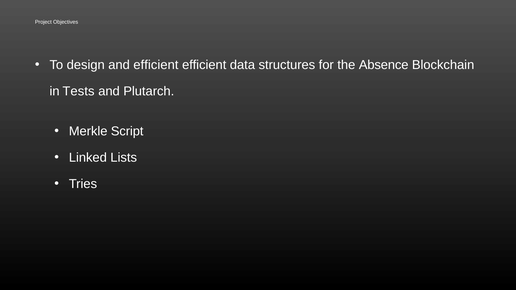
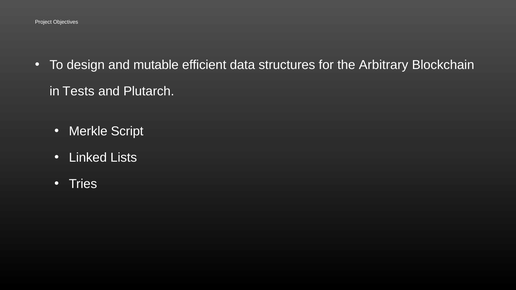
and efficient: efficient -> mutable
Absence: Absence -> Arbitrary
